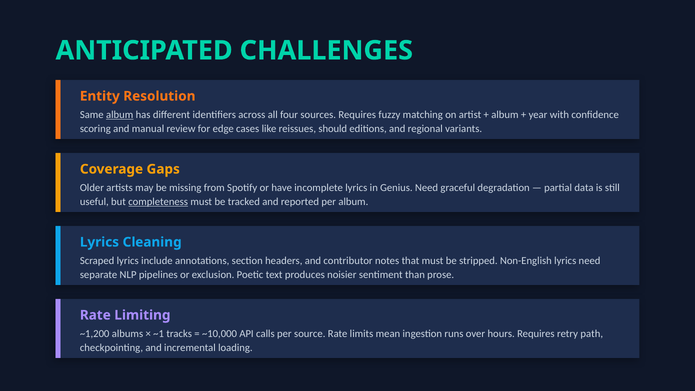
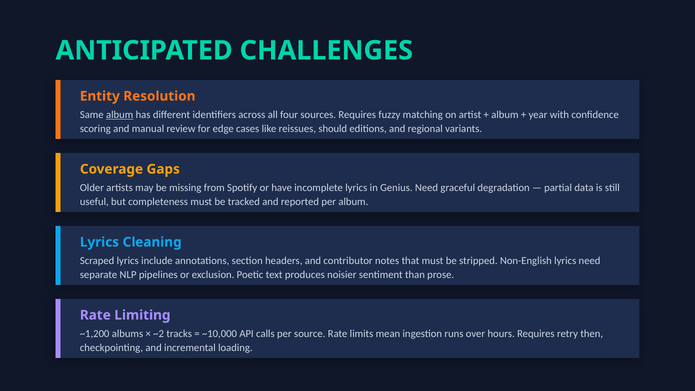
completeness underline: present -> none
~1: ~1 -> ~2
path: path -> then
